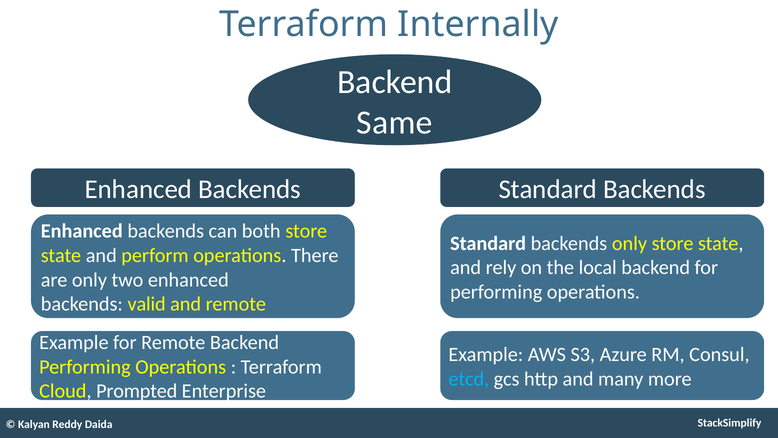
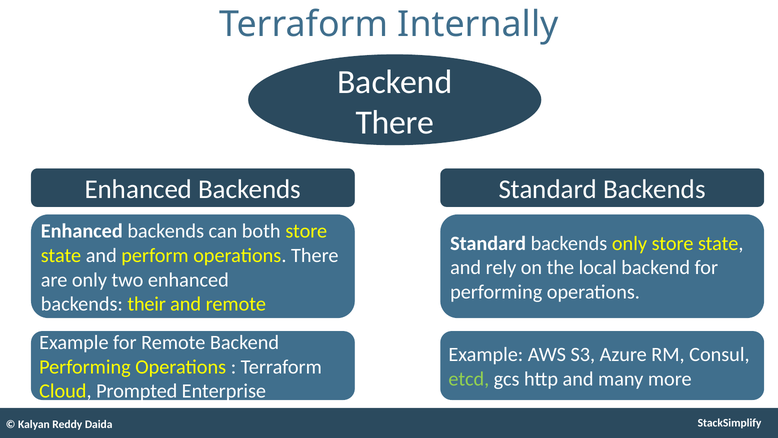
Same at (395, 122): Same -> There
valid: valid -> their
etcd colour: light blue -> light green
